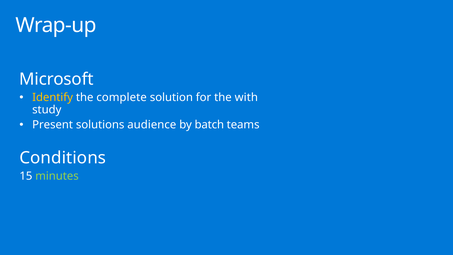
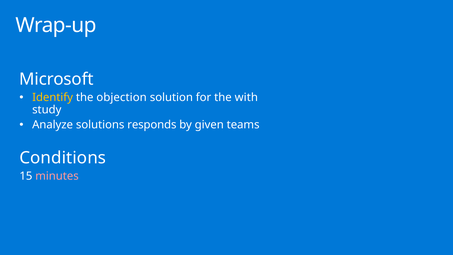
complete: complete -> objection
Present: Present -> Analyze
audience: audience -> responds
batch: batch -> given
minutes colour: light green -> pink
